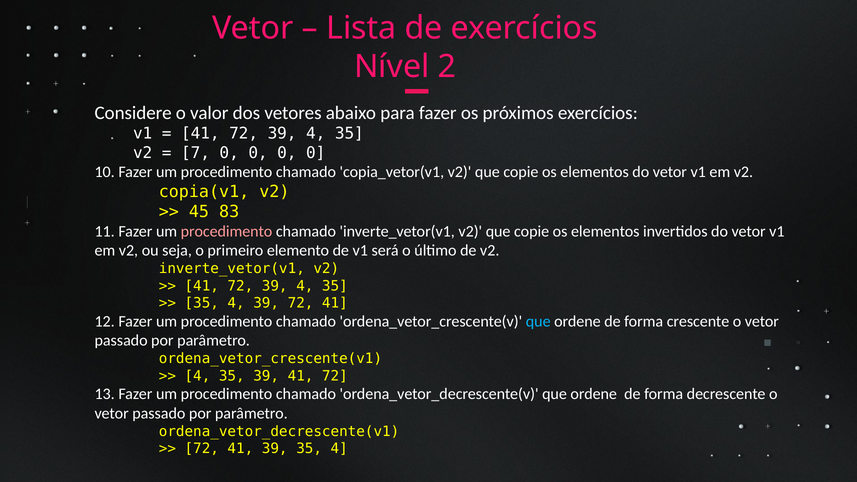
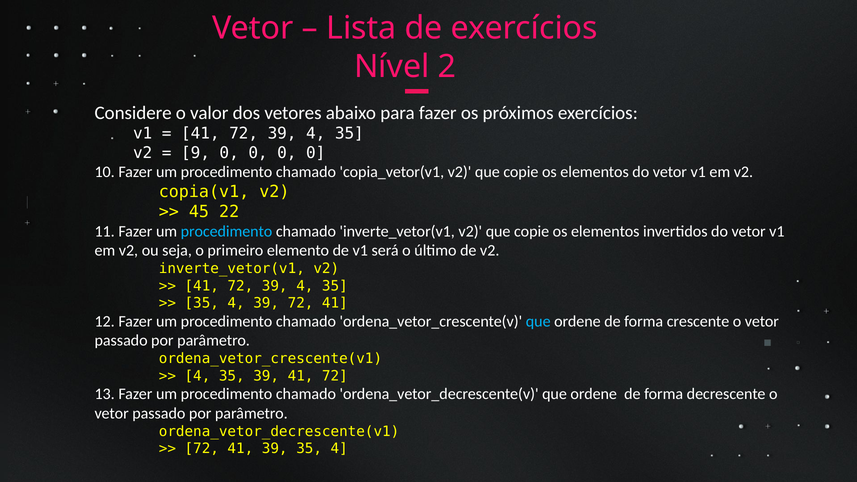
7: 7 -> 9
83: 83 -> 22
procedimento at (227, 231) colour: pink -> light blue
